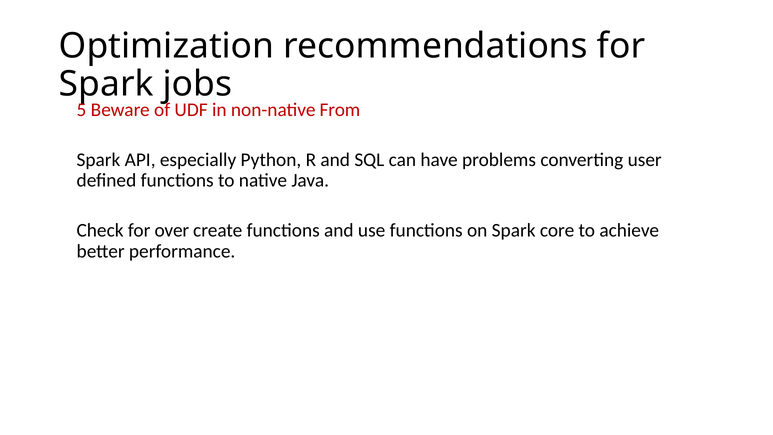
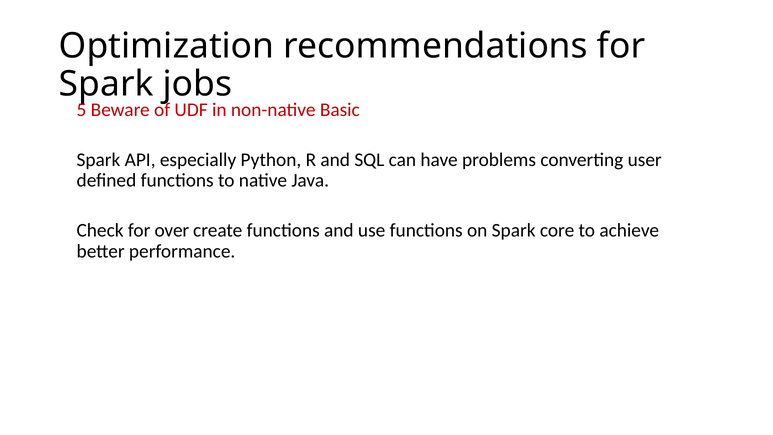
From: From -> Basic
